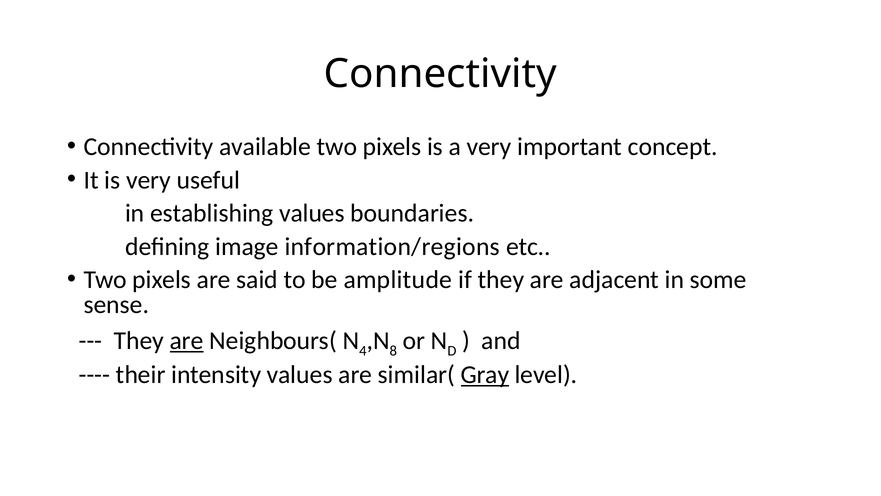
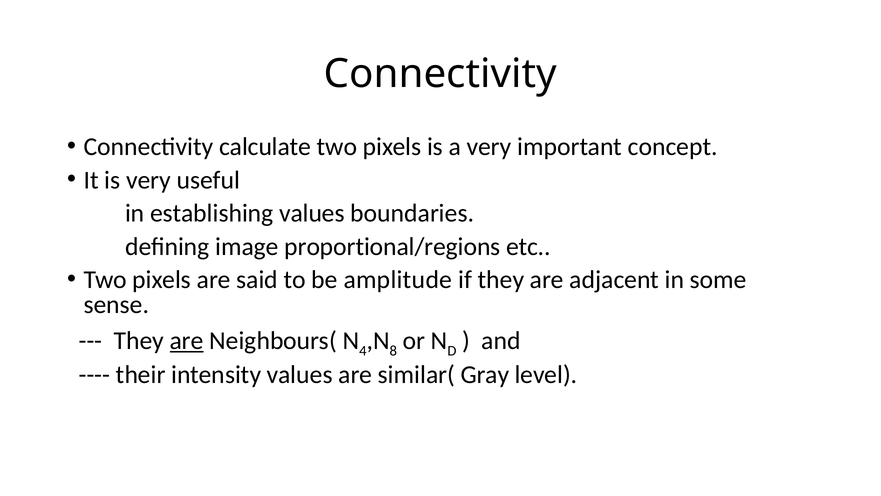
available: available -> calculate
information/regions: information/regions -> proportional/regions
Gray underline: present -> none
